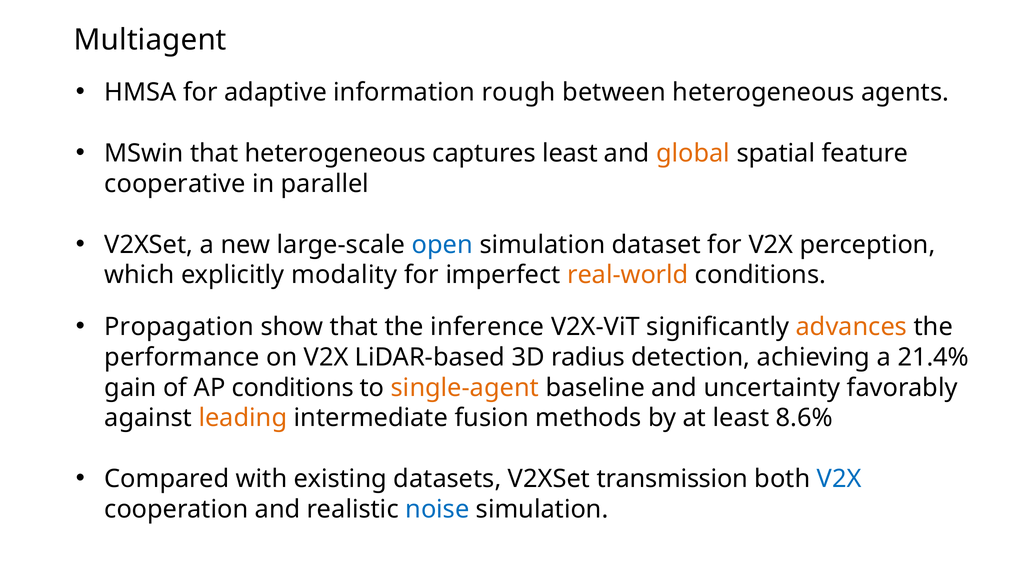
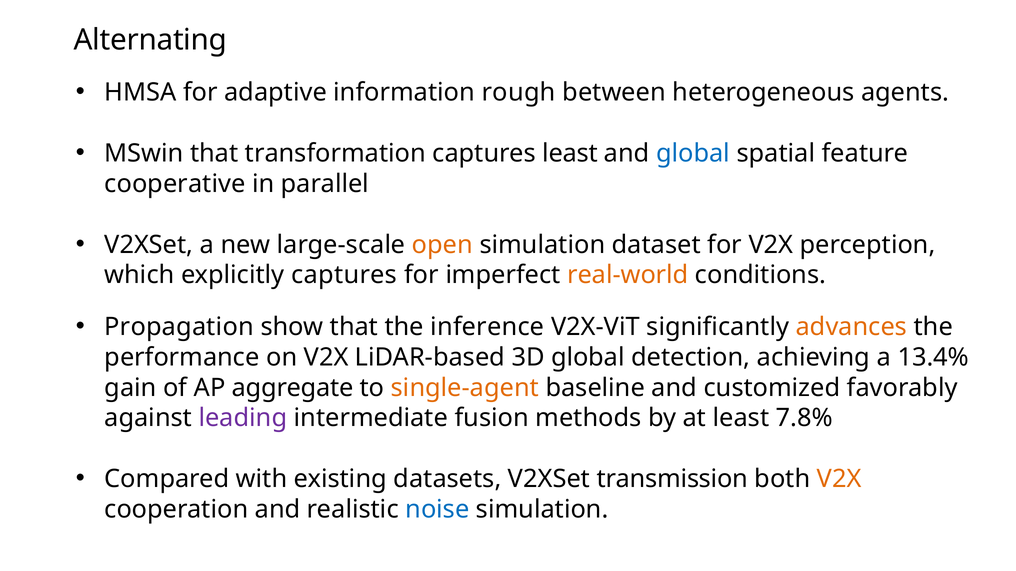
Multiagent: Multiagent -> Alternating
that heterogeneous: heterogeneous -> transformation
global at (693, 153) colour: orange -> blue
open colour: blue -> orange
explicitly modality: modality -> captures
3D radius: radius -> global
21.4%: 21.4% -> 13.4%
AP conditions: conditions -> aggregate
uncertainty: uncertainty -> customized
leading colour: orange -> purple
8.6%: 8.6% -> 7.8%
V2X at (839, 479) colour: blue -> orange
